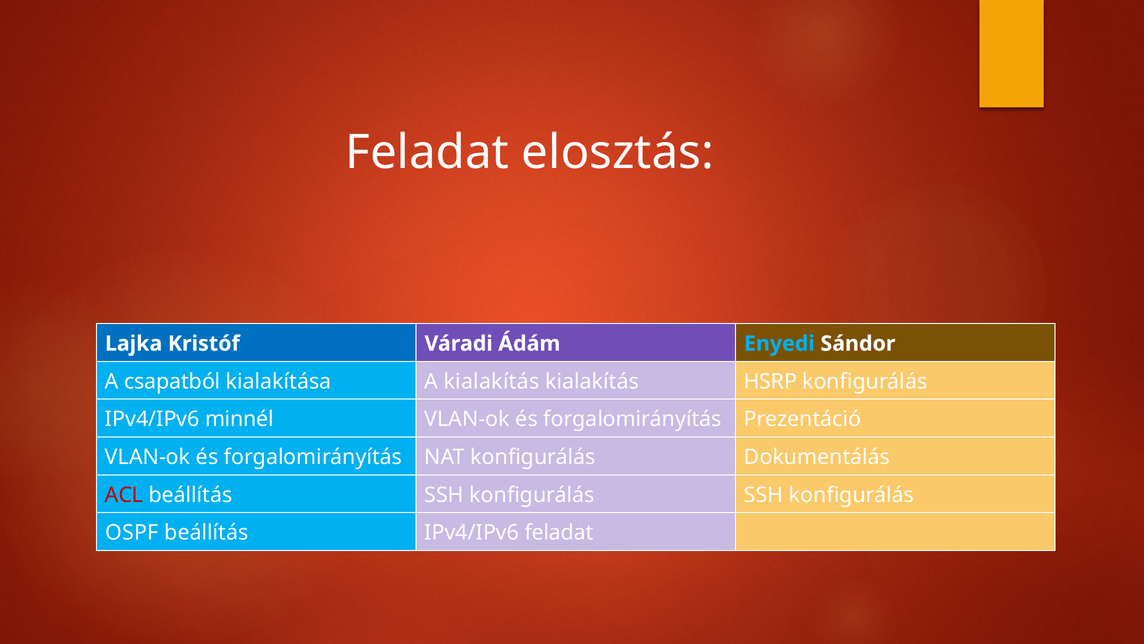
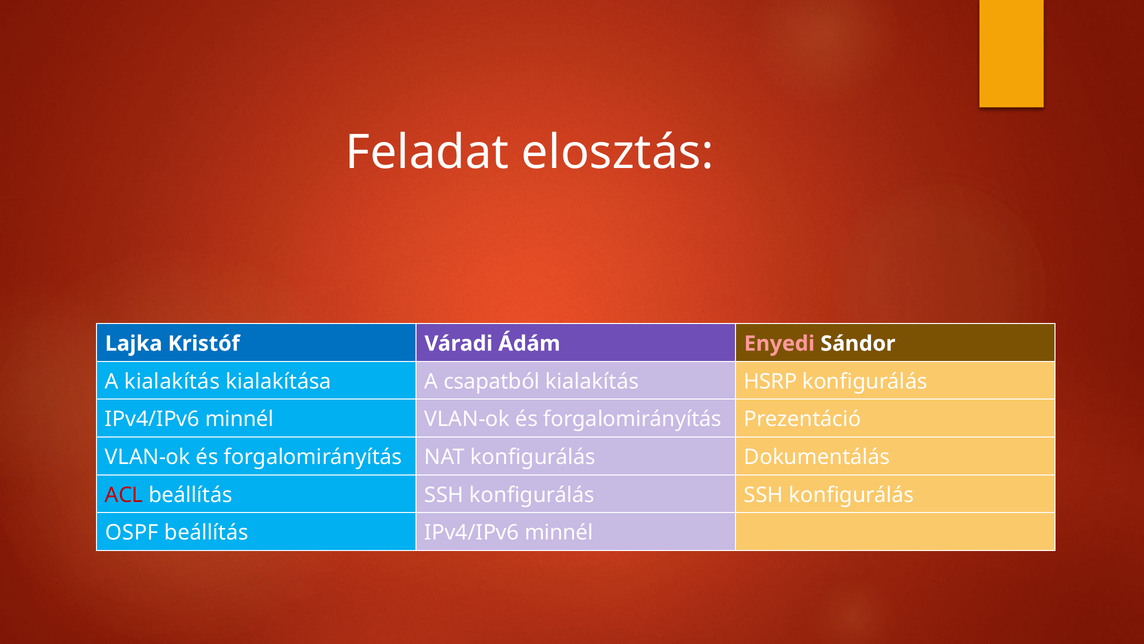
Enyedi colour: light blue -> pink
A csapatból: csapatból -> kialakítás
A kialakítás: kialakítás -> csapatból
beállítás IPv4/IPv6 feladat: feladat -> minnél
